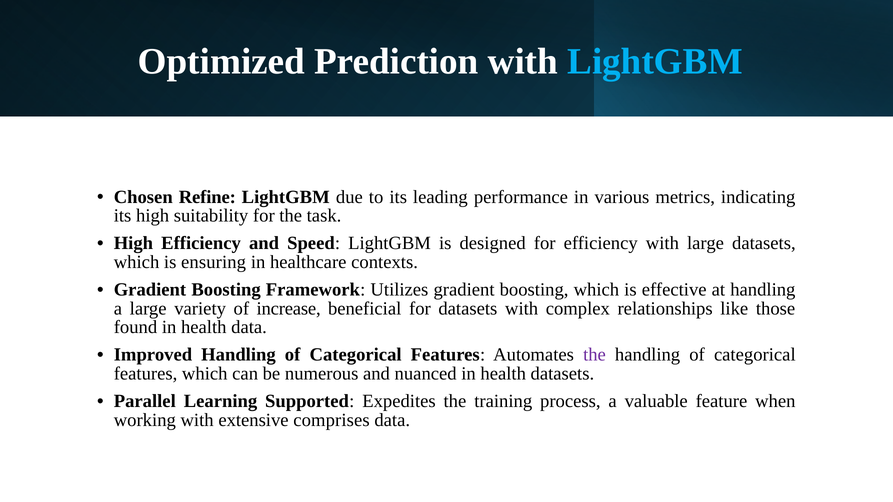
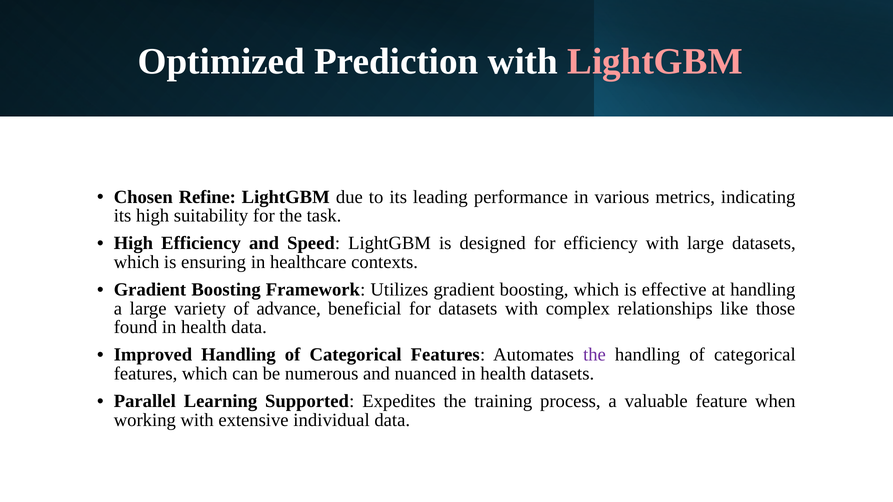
LightGBM at (655, 62) colour: light blue -> pink
increase: increase -> advance
comprises: comprises -> individual
